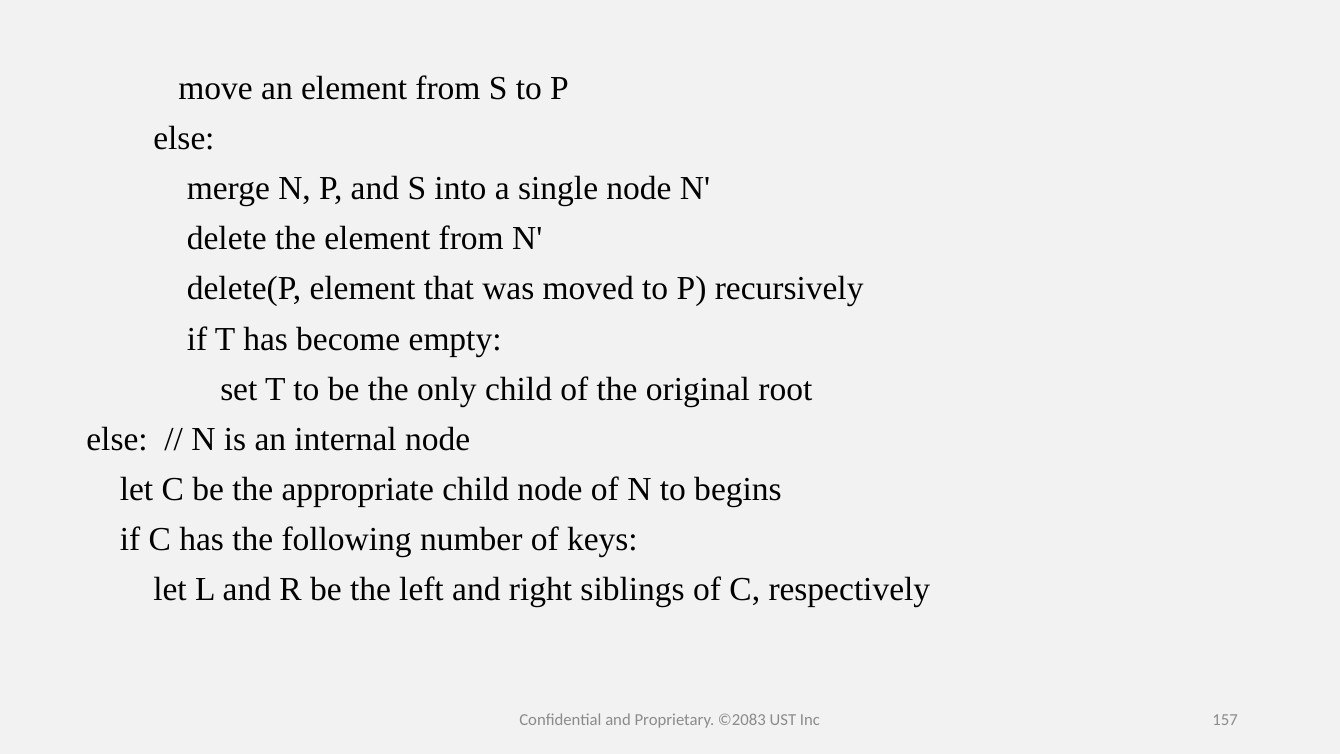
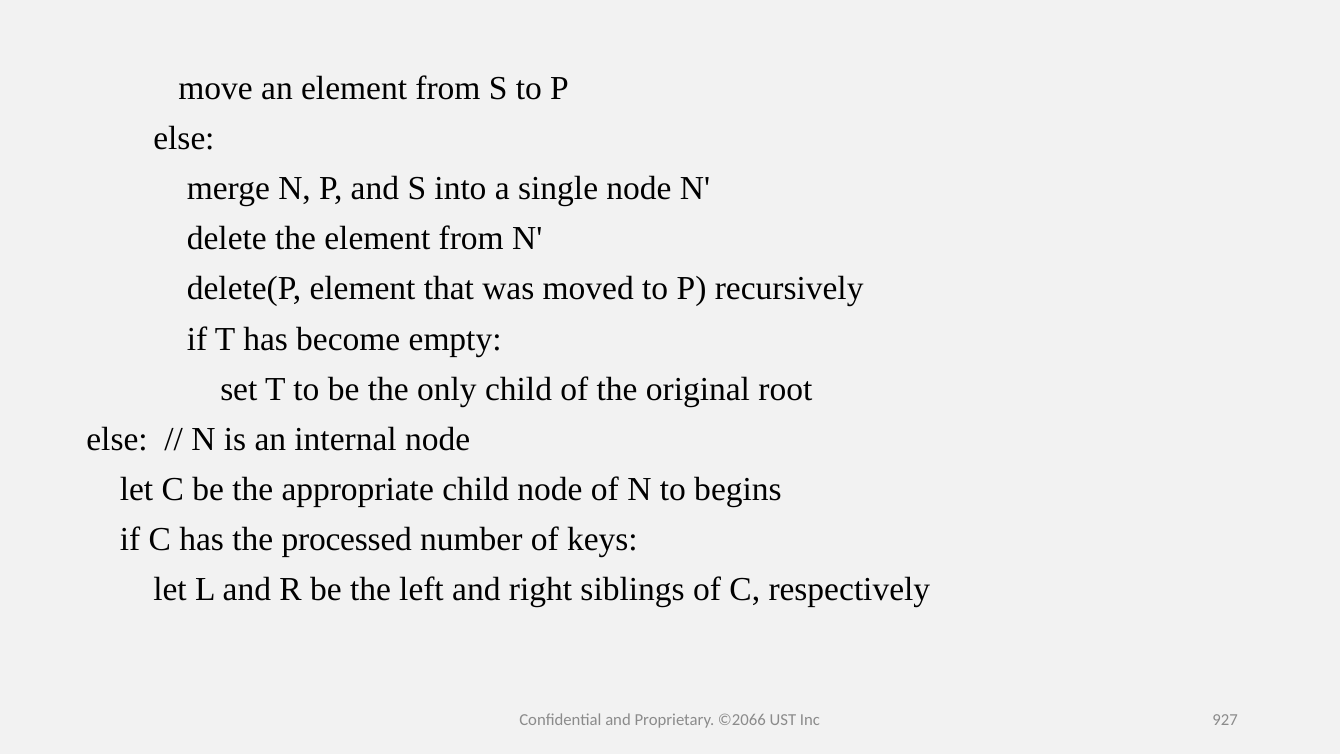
following: following -> processed
©2083: ©2083 -> ©2066
157: 157 -> 927
